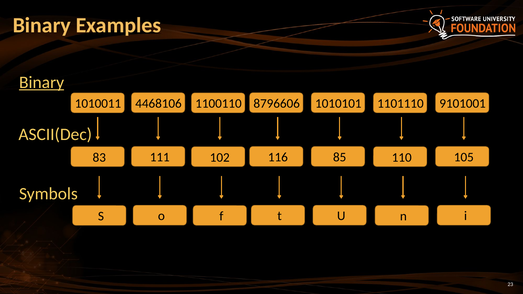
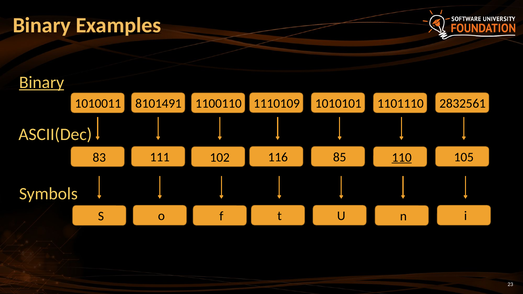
4468106: 4468106 -> 8101491
8796606: 8796606 -> 1110109
9101001: 9101001 -> 2832561
110 underline: none -> present
